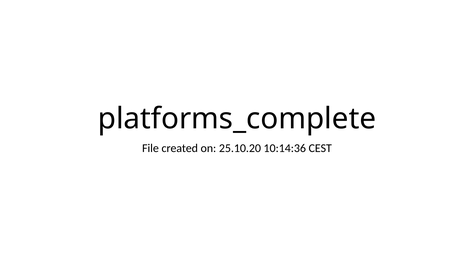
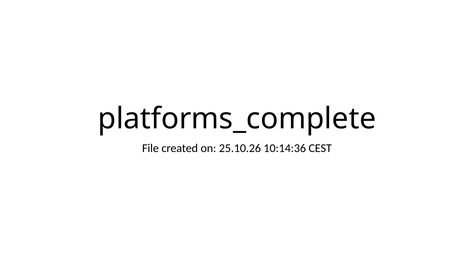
25.10.20: 25.10.20 -> 25.10.26
